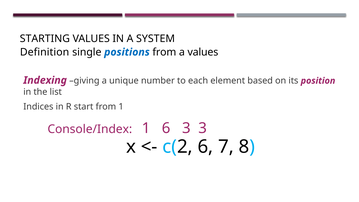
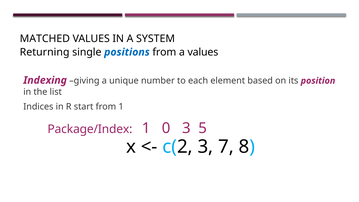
STARTING: STARTING -> MATCHED
Definition: Definition -> Returning
Console/Index: Console/Index -> Package/Index
1 6: 6 -> 0
3 3: 3 -> 5
c(2 6: 6 -> 3
